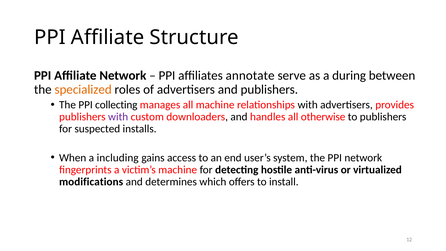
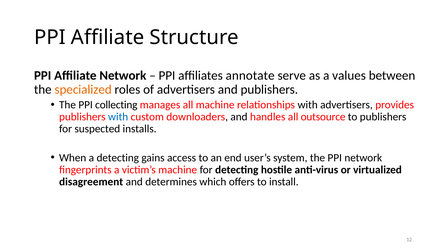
during: during -> values
with at (118, 117) colour: purple -> blue
otherwise: otherwise -> outsource
a including: including -> detecting
modifications: modifications -> disagreement
